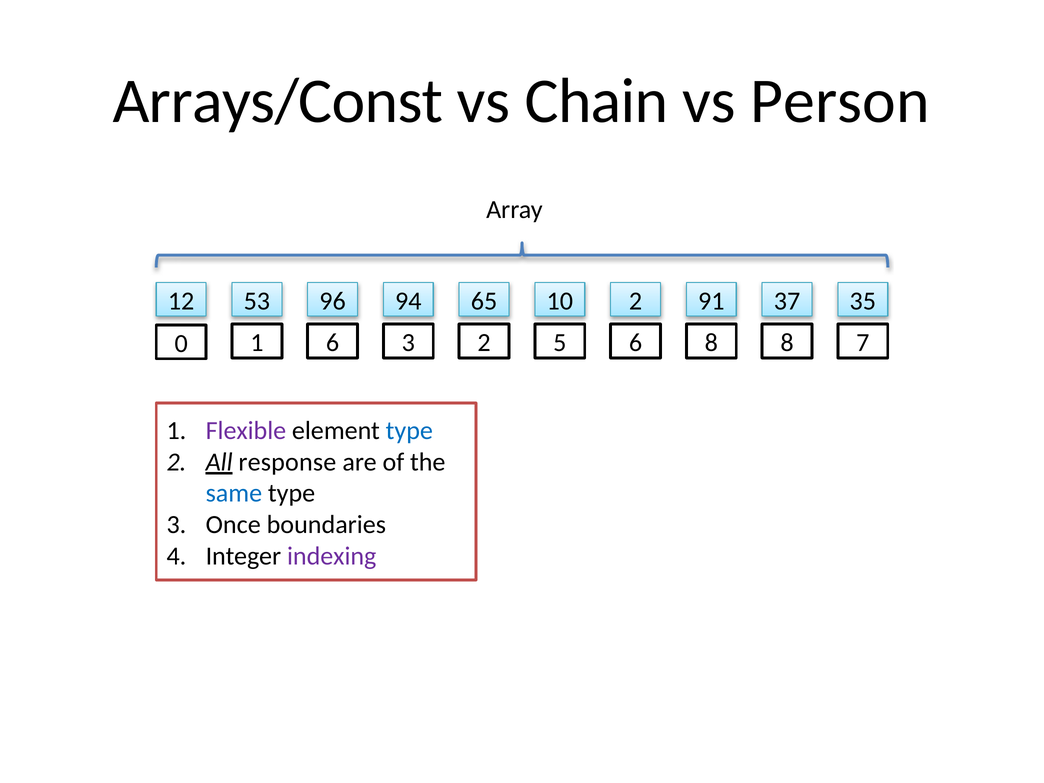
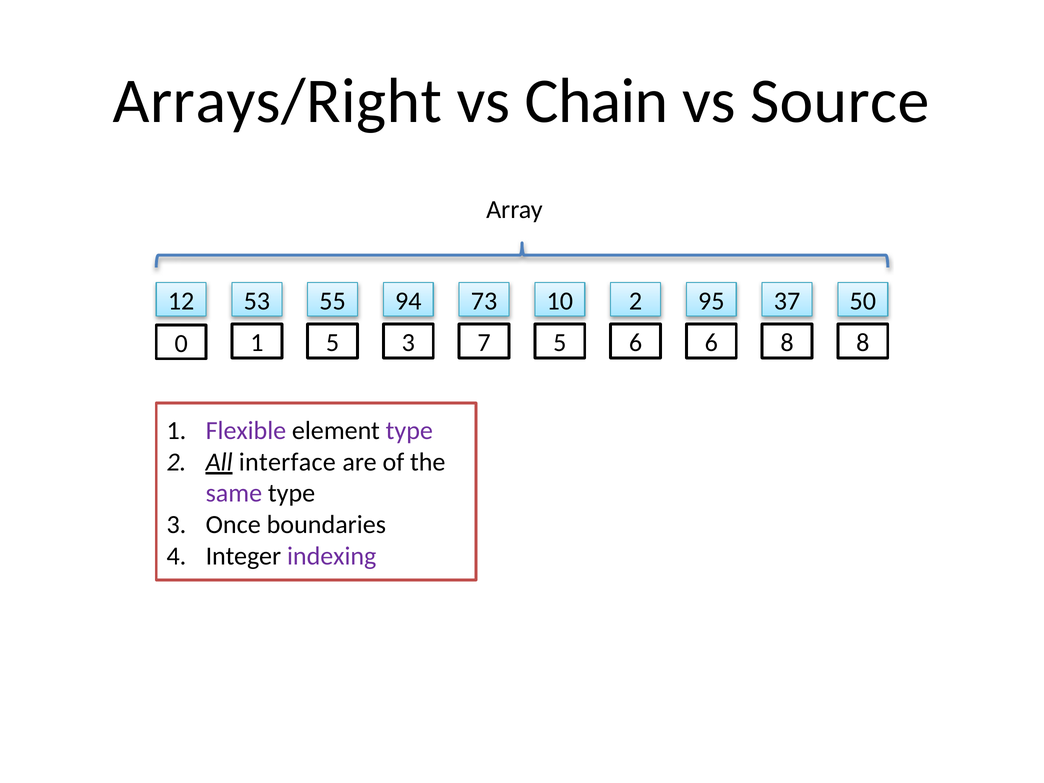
Arrays/Const: Arrays/Const -> Arrays/Right
Person: Person -> Source
96: 96 -> 55
65: 65 -> 73
91: 91 -> 95
35: 35 -> 50
1 6: 6 -> 5
3 2: 2 -> 7
6 8: 8 -> 6
8 7: 7 -> 8
type at (409, 431) colour: blue -> purple
response: response -> interface
same colour: blue -> purple
